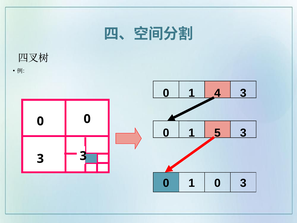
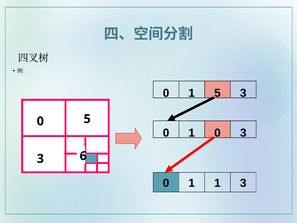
4 at (218, 93): 4 -> 5
0 at (87, 119): 0 -> 5
5 at (218, 133): 5 -> 0
3 3: 3 -> 6
1 0: 0 -> 1
